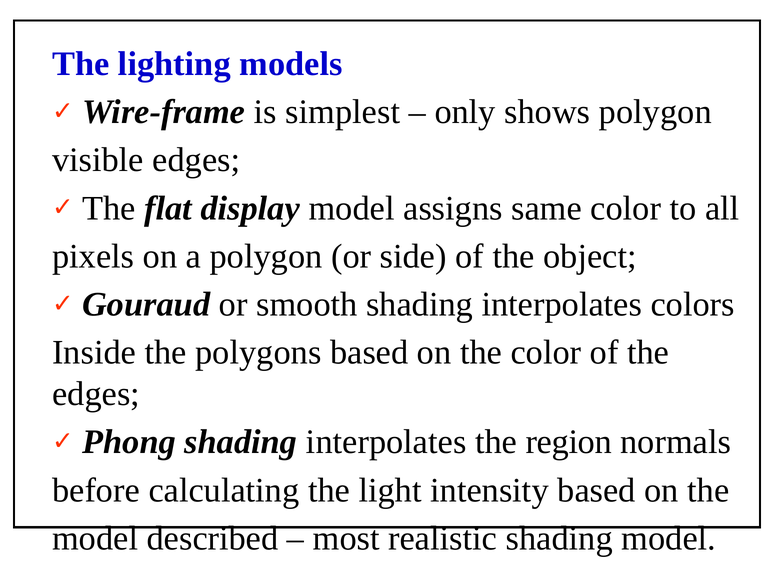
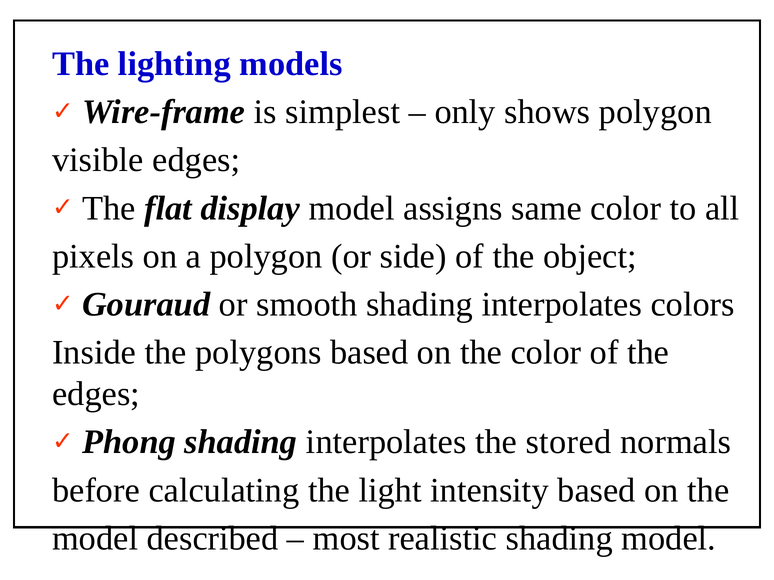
region: region -> stored
